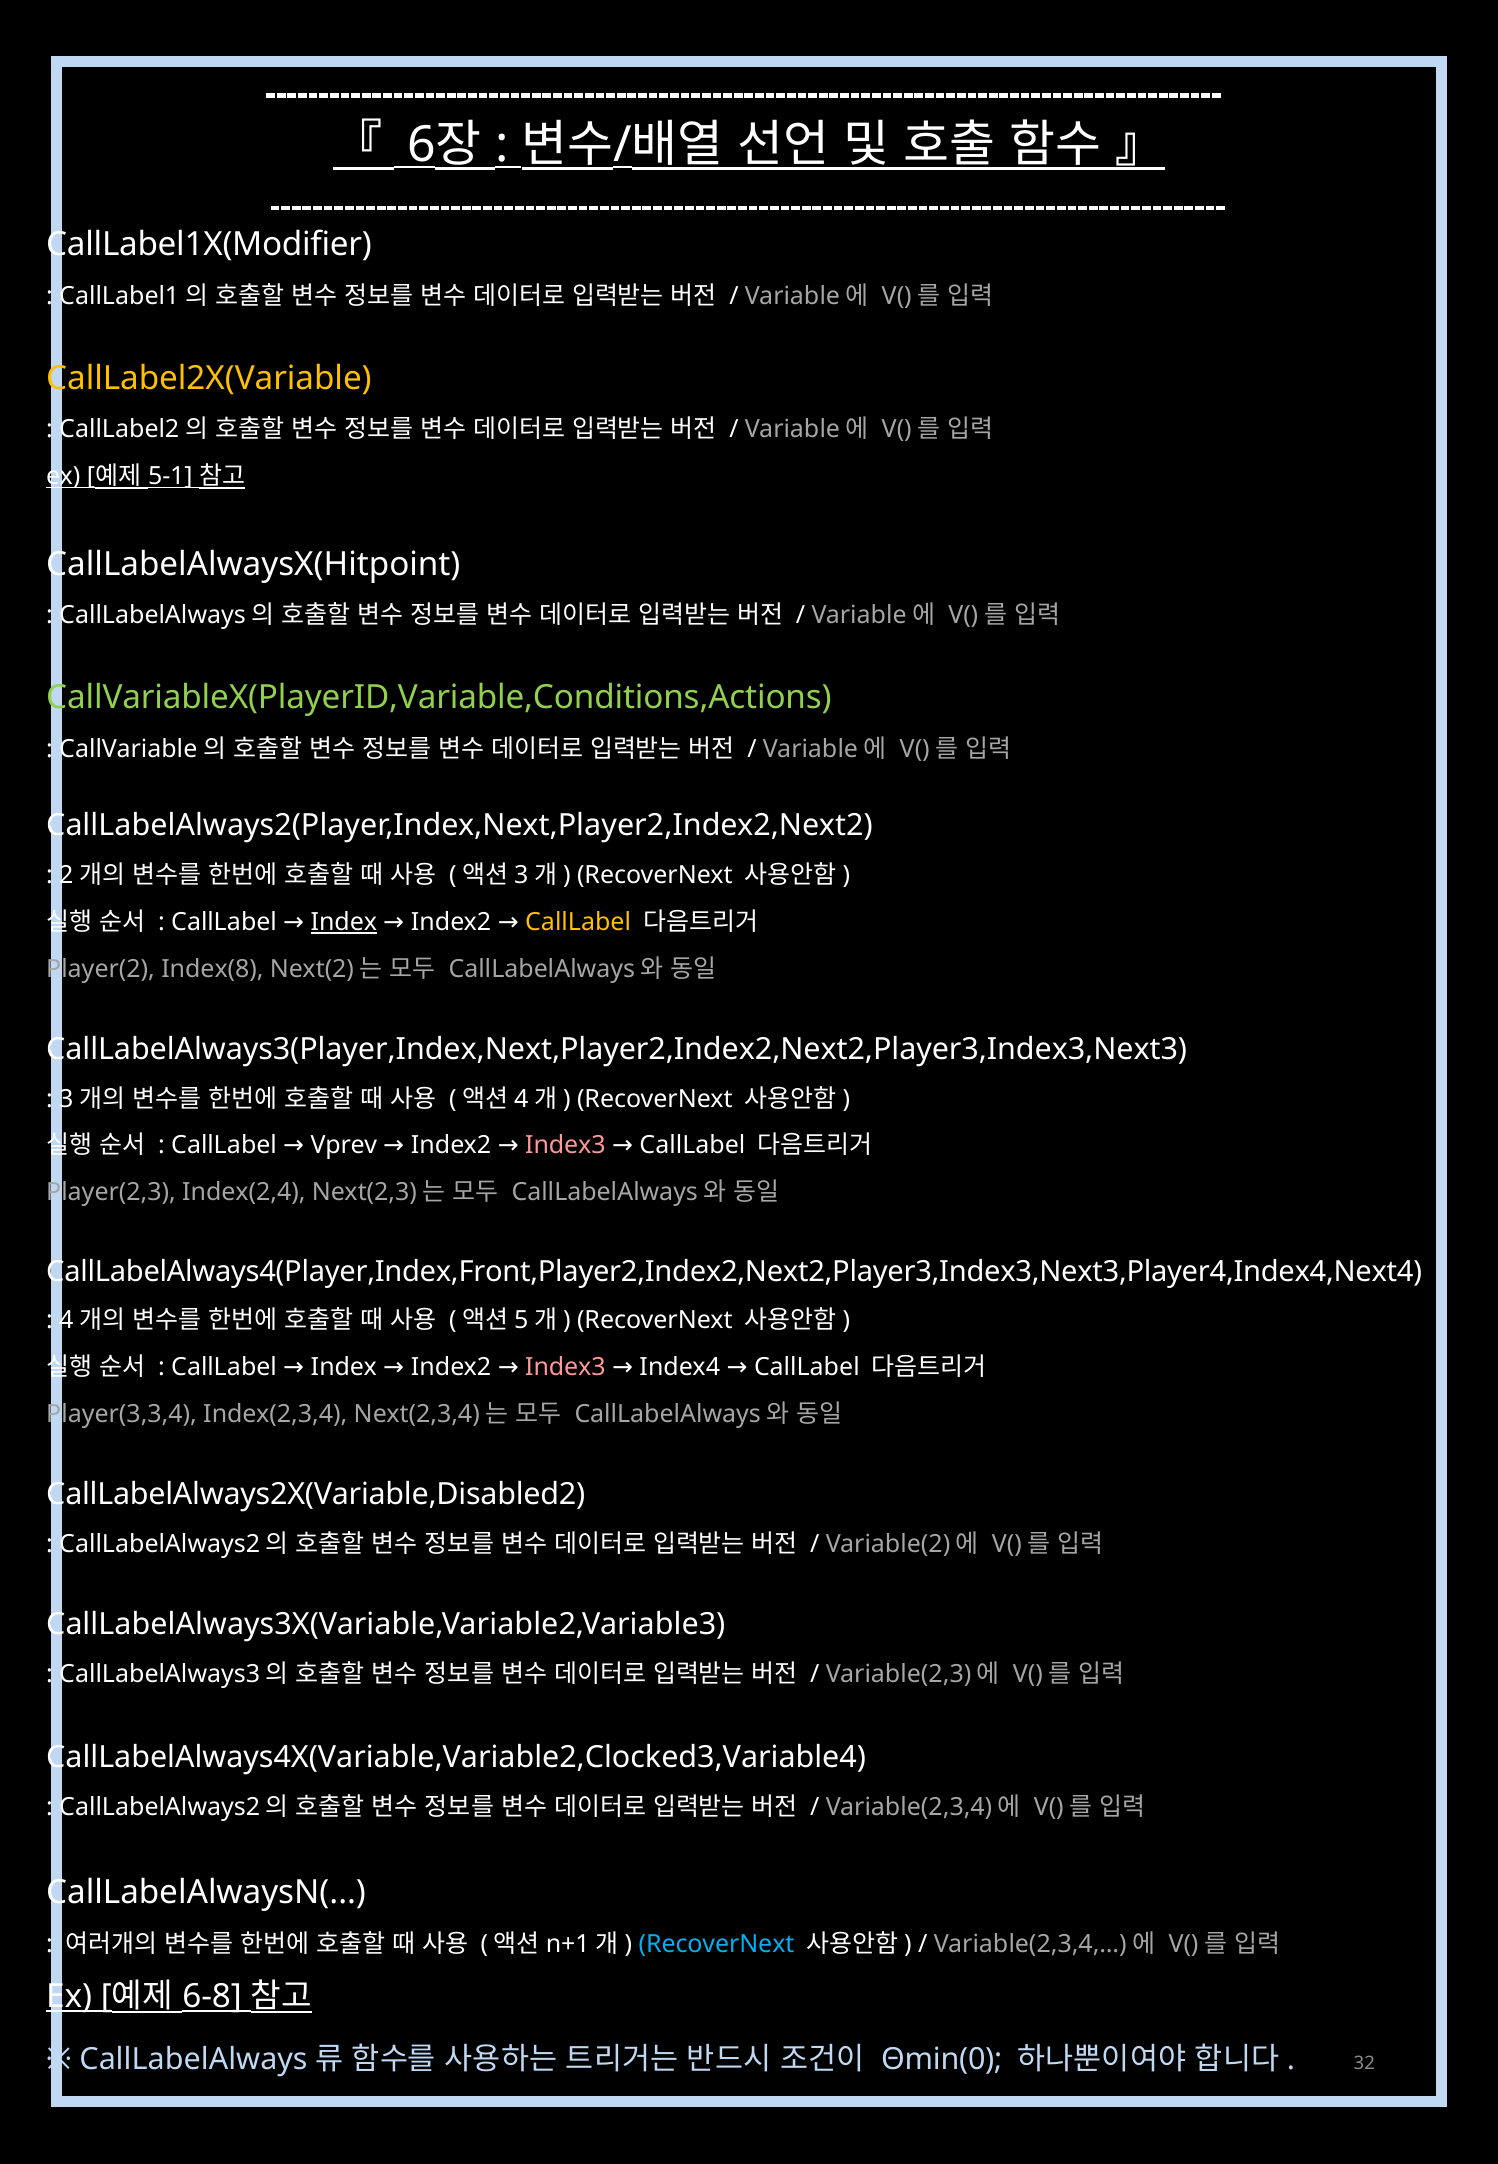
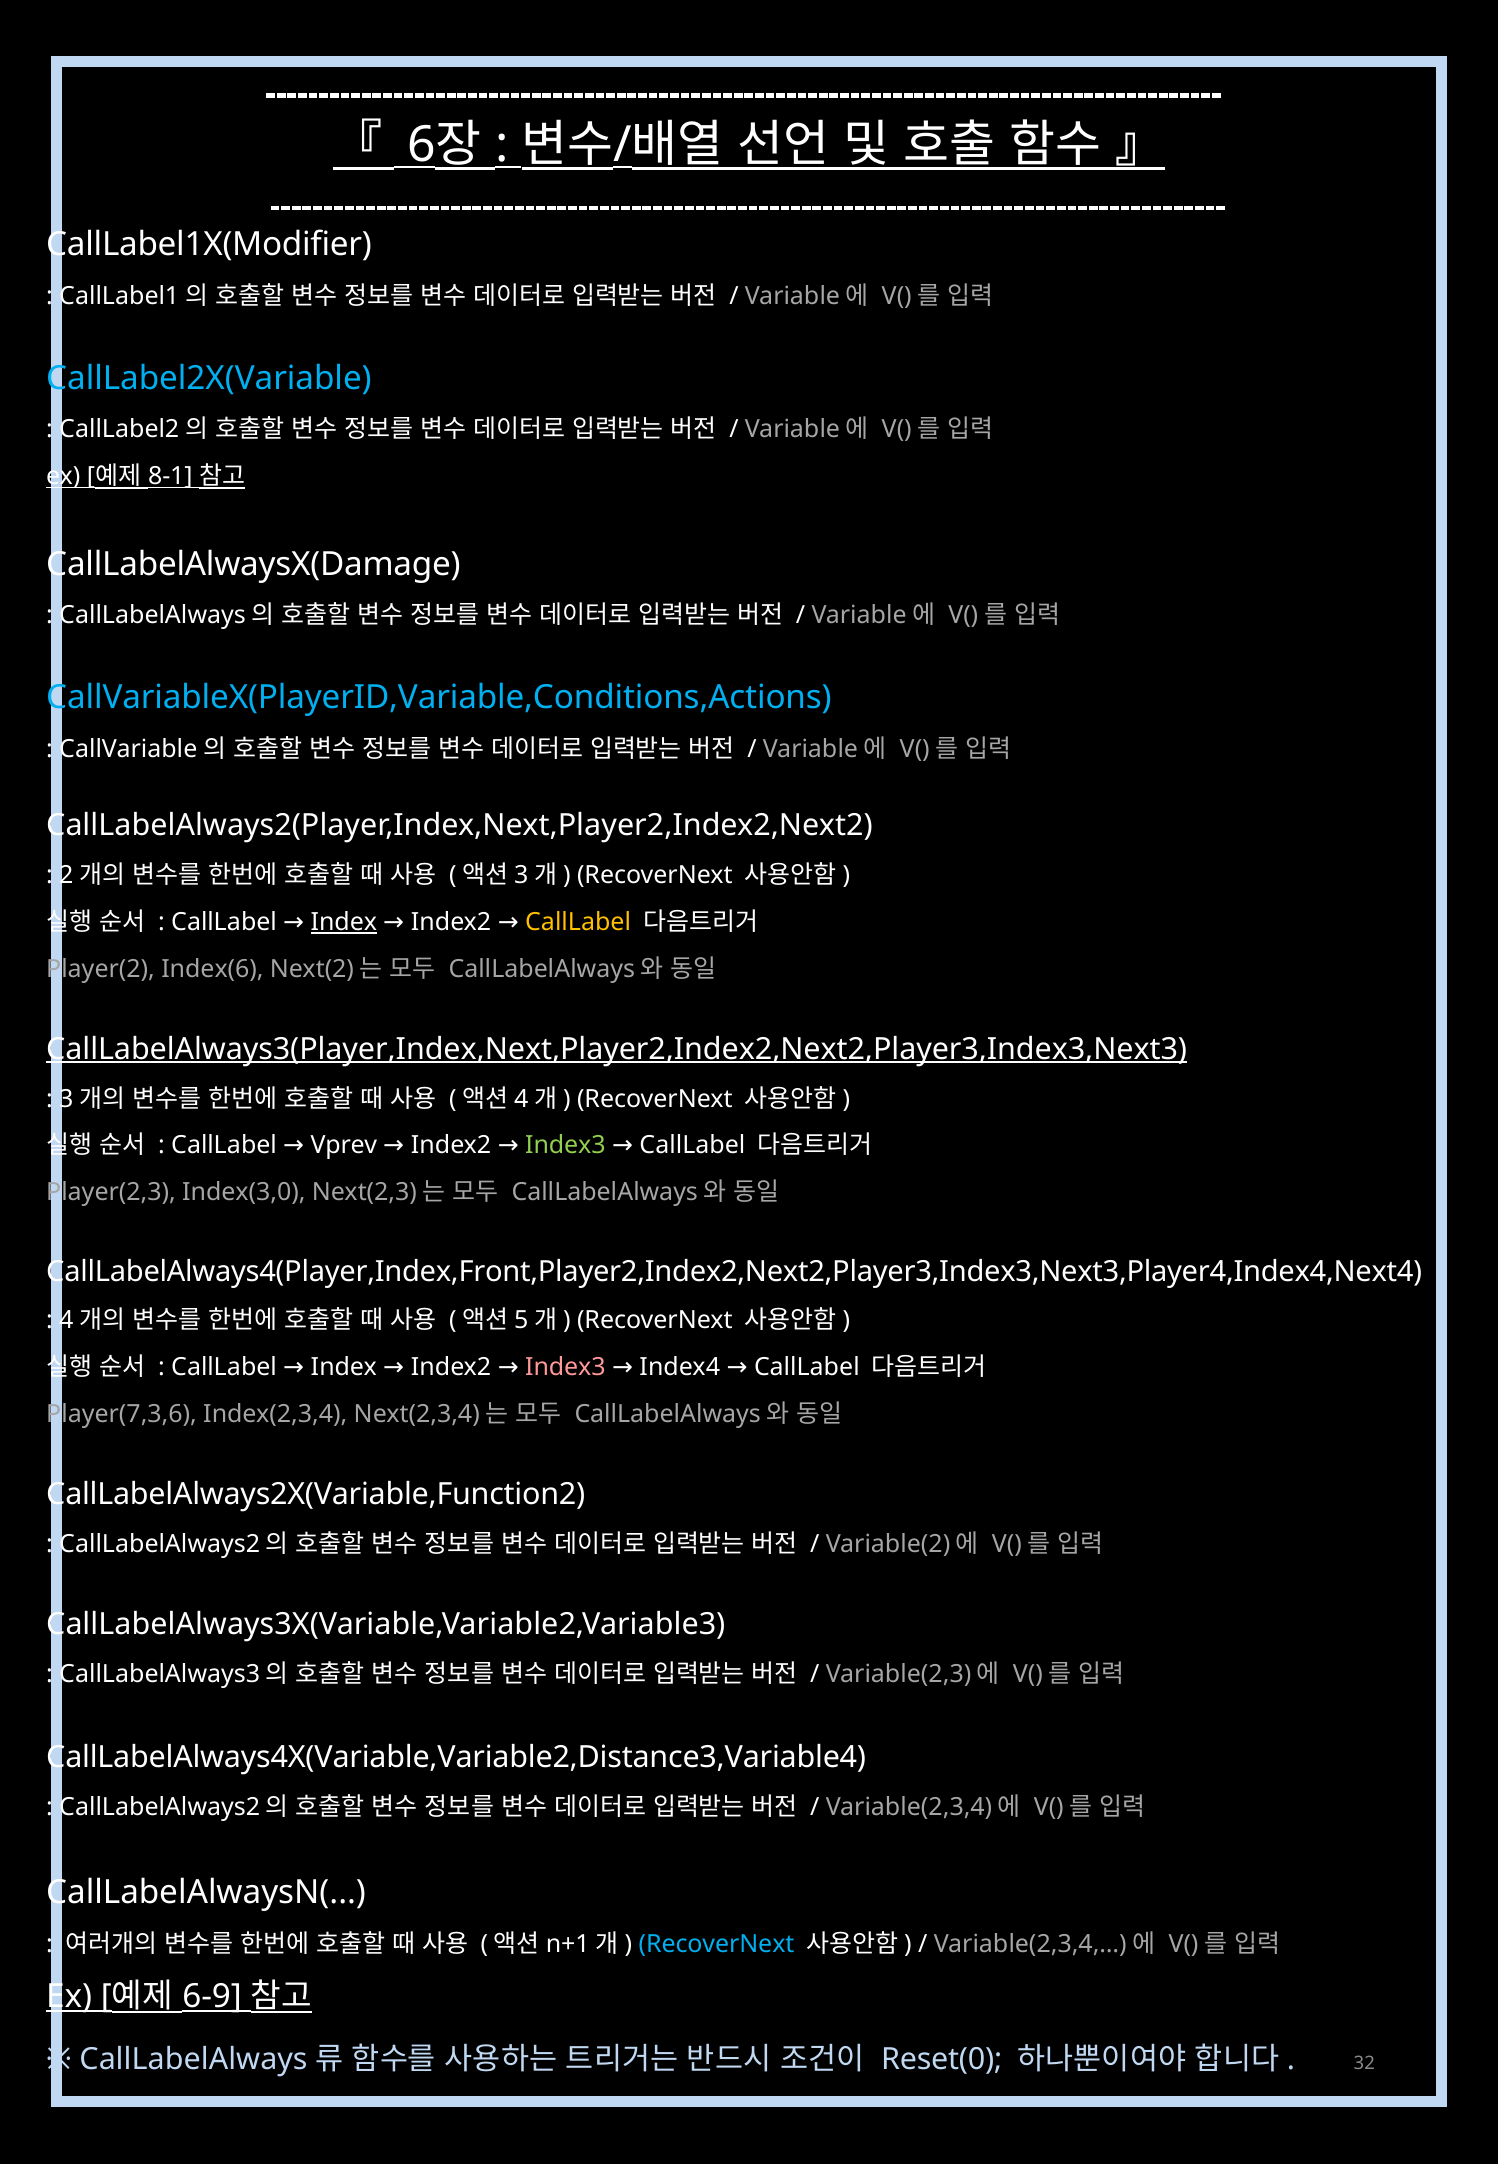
CallLabel2X(Variable colour: yellow -> light blue
5-1: 5-1 -> 8-1
CallLabelAlwaysX(Hitpoint: CallLabelAlwaysX(Hitpoint -> CallLabelAlwaysX(Damage
CallVariableX(PlayerID,Variable,Conditions,Actions colour: light green -> light blue
Index(8: Index(8 -> Index(6
CallLabelAlways3(Player,Index,Next,Player2,Index2,Next2,Player3,Index3,Next3 underline: none -> present
Index3 at (565, 1145) colour: pink -> light green
Index(2,4: Index(2,4 -> Index(3,0
Player(3,3,4: Player(3,3,4 -> Player(7,3,6
CallLabelAlways2X(Variable,Disabled2: CallLabelAlways2X(Variable,Disabled2 -> CallLabelAlways2X(Variable,Function2
CallLabelAlways4X(Variable,Variable2,Clocked3,Variable4: CallLabelAlways4X(Variable,Variable2,Clocked3,Variable4 -> CallLabelAlways4X(Variable,Variable2,Distance3,Variable4
6-8: 6-8 -> 6-9
Θmin(0: Θmin(0 -> Reset(0
